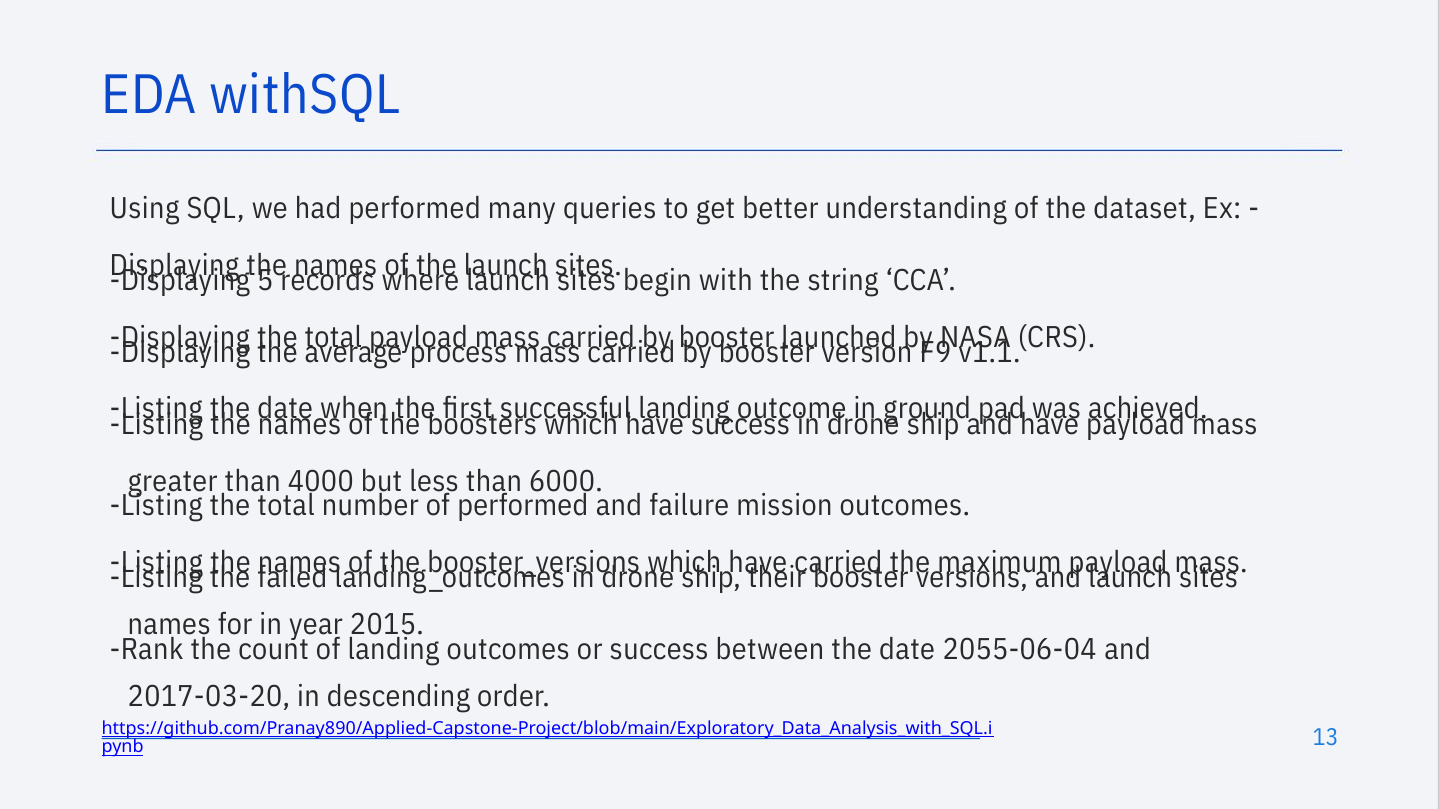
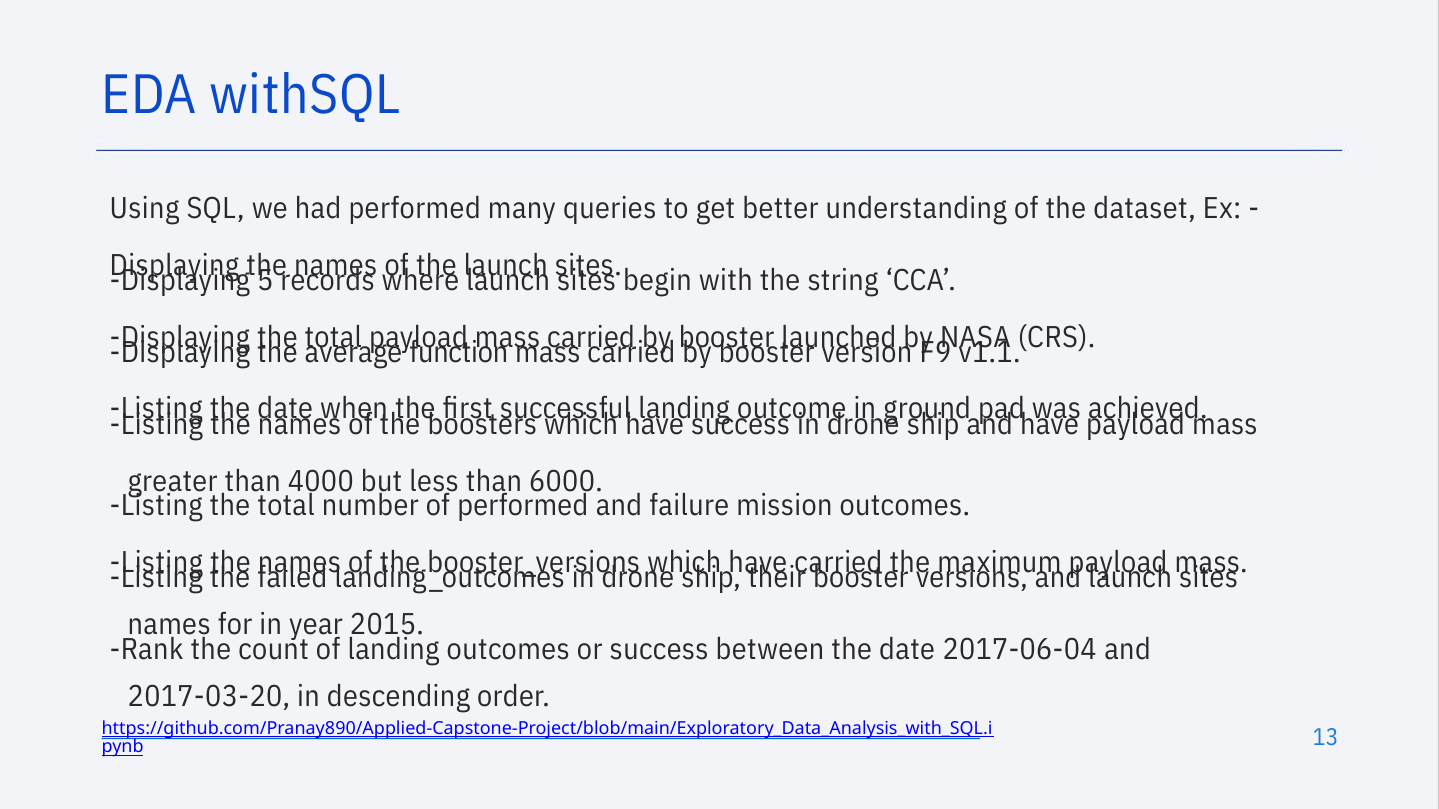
process: process -> function
2055-06-04: 2055-06-04 -> 2017-06-04
